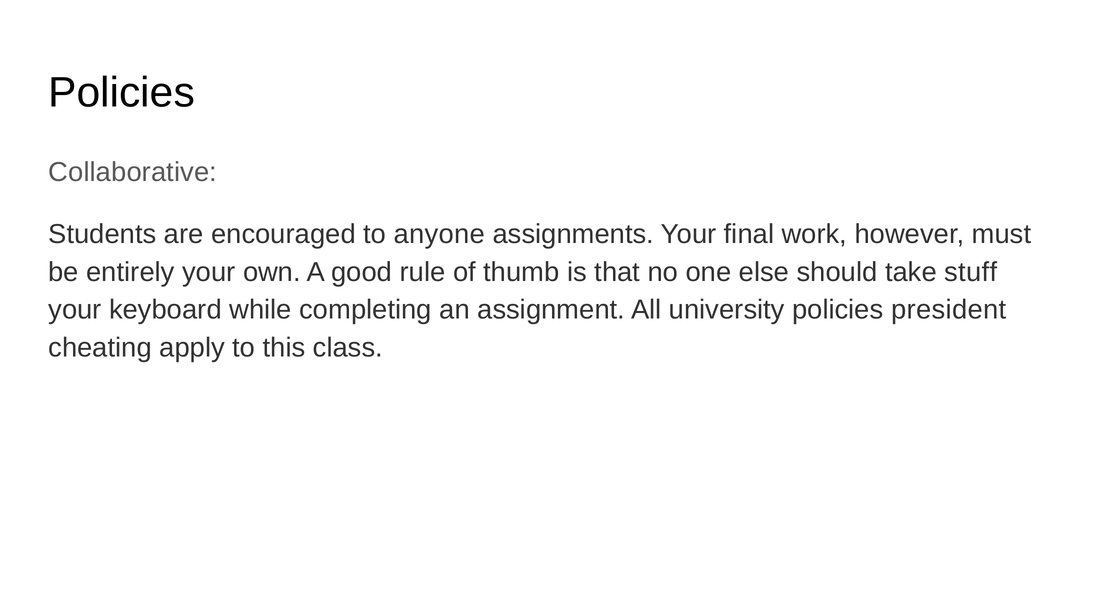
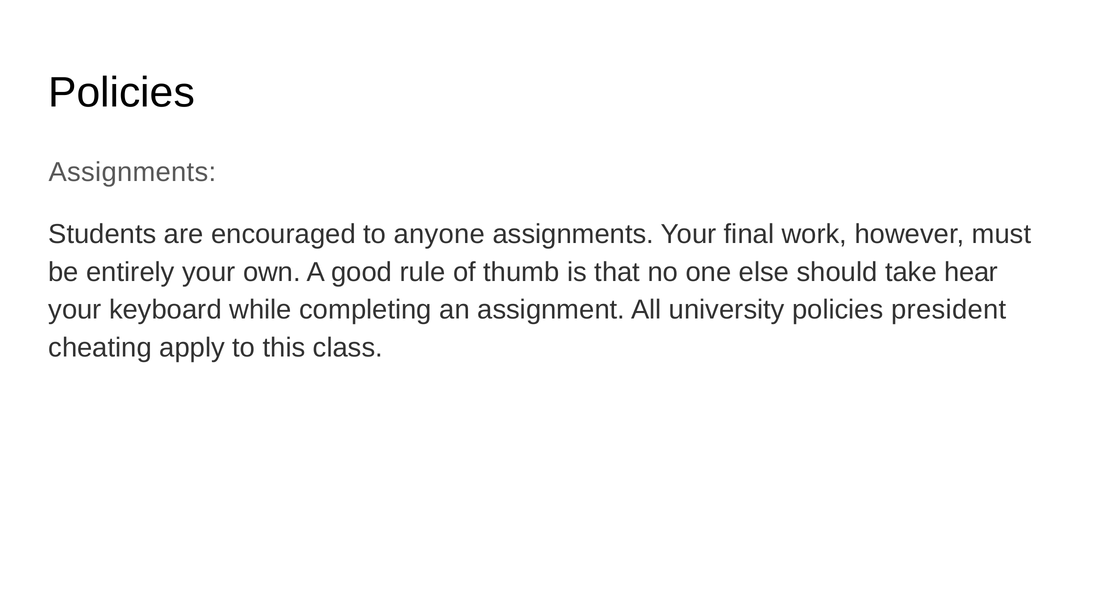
Collaborative at (133, 172): Collaborative -> Assignments
stuff: stuff -> hear
